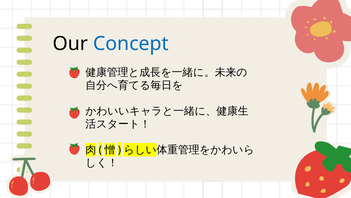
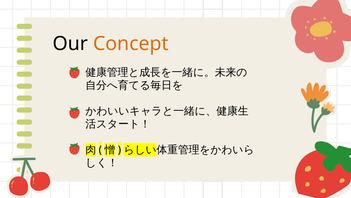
Concept colour: blue -> orange
